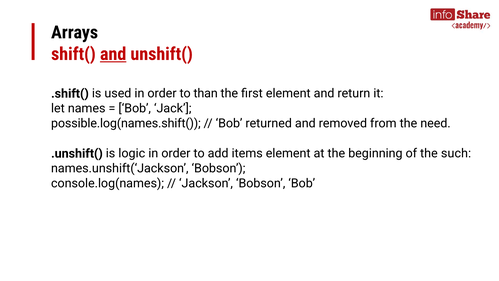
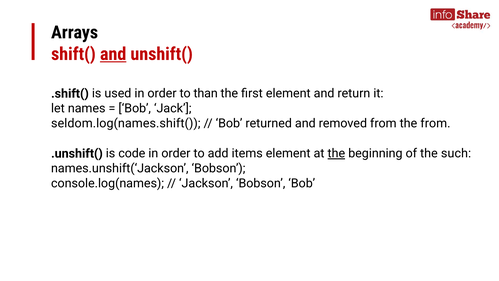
possible.log(names.shift(: possible.log(names.shift( -> seldom.log(names.shift(
the need: need -> from
logic: logic -> code
the at (336, 153) underline: none -> present
